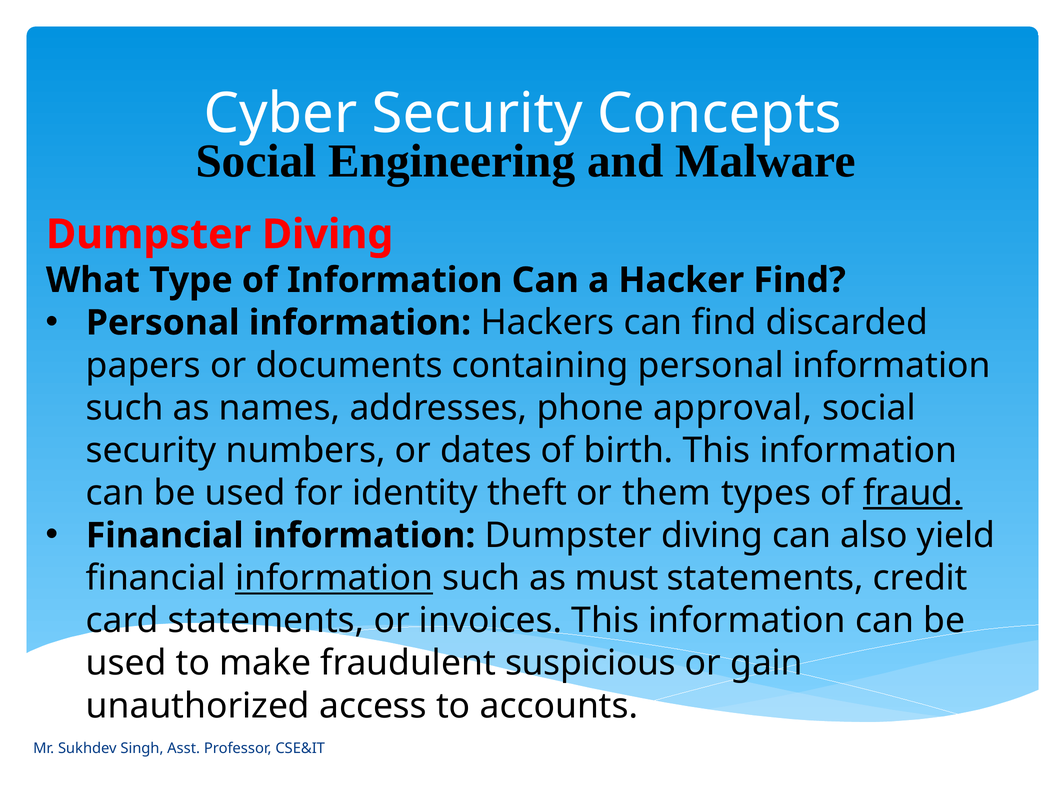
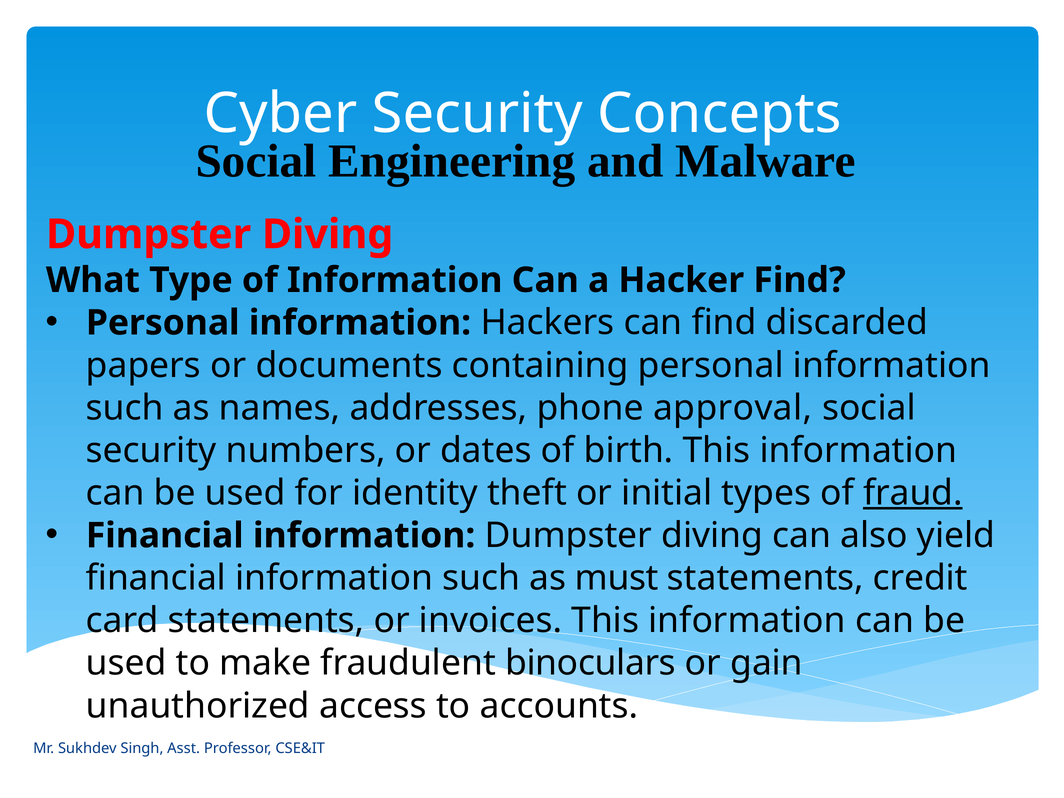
them: them -> initial
information at (334, 578) underline: present -> none
suspicious: suspicious -> binoculars
